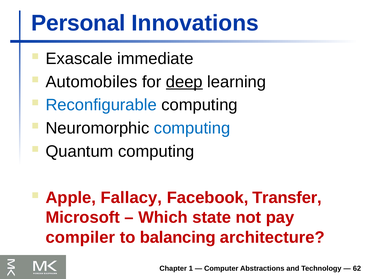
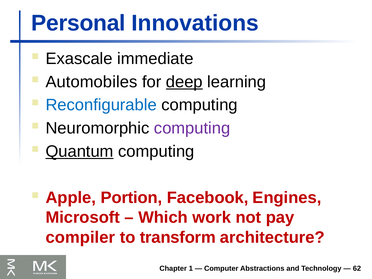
computing at (192, 128) colour: blue -> purple
Quantum underline: none -> present
Fallacy: Fallacy -> Portion
Transfer: Transfer -> Engines
state: state -> work
balancing: balancing -> transform
